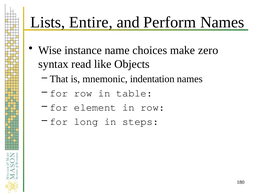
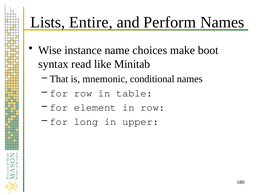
zero: zero -> boot
Objects: Objects -> Minitab
indentation: indentation -> conditional
steps: steps -> upper
